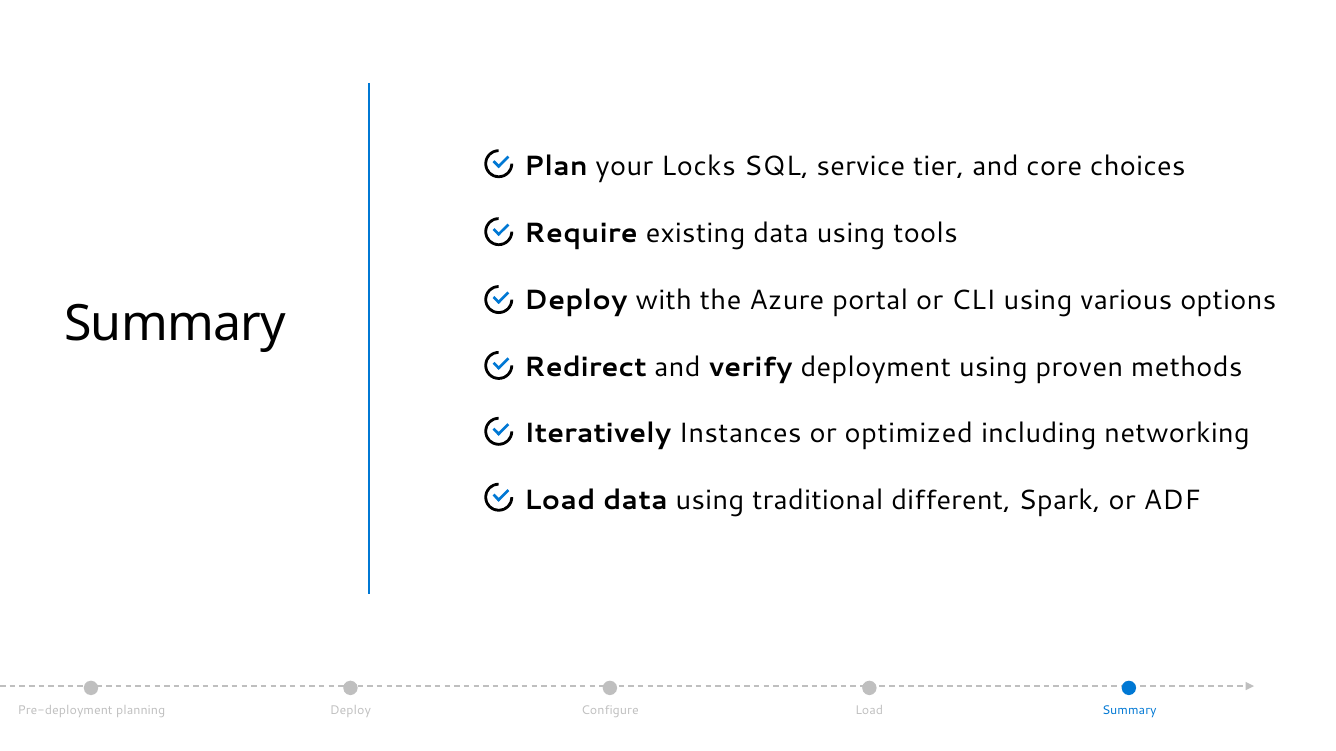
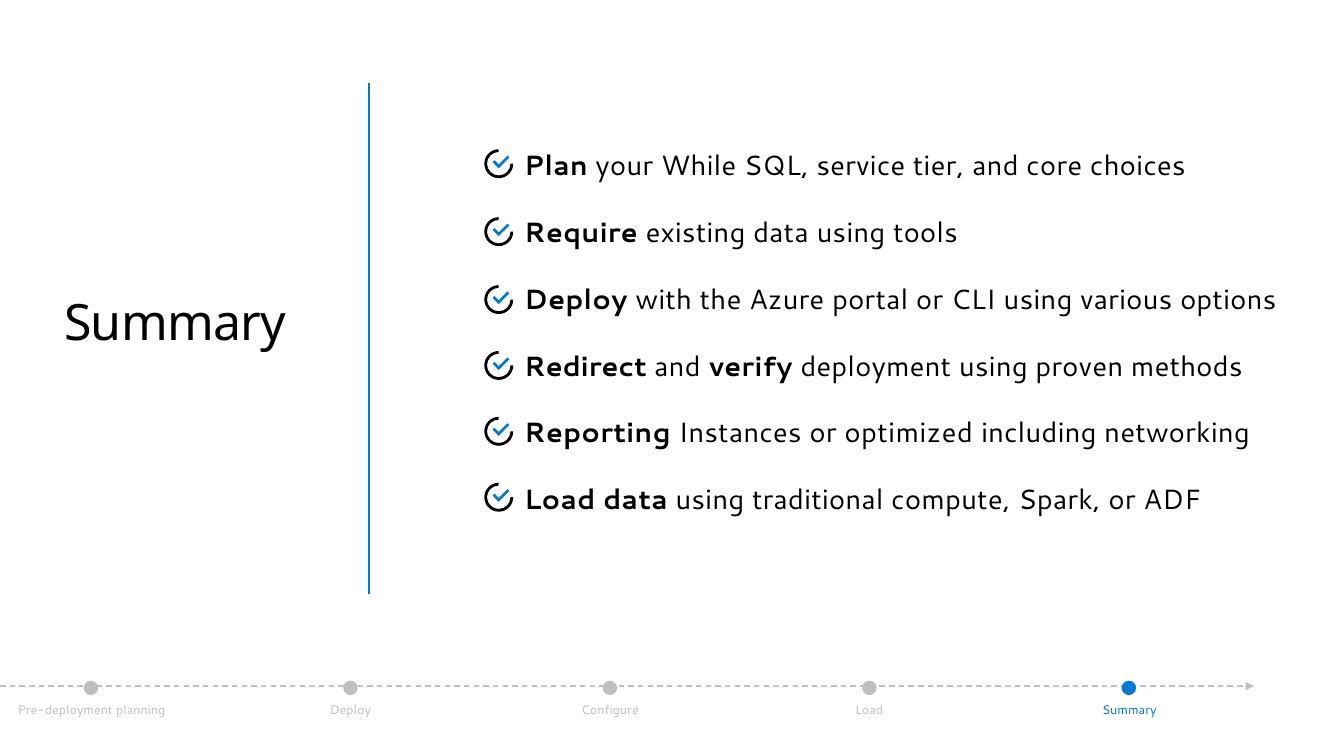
Locks: Locks -> While
Iteratively: Iteratively -> Reporting
different: different -> compute
